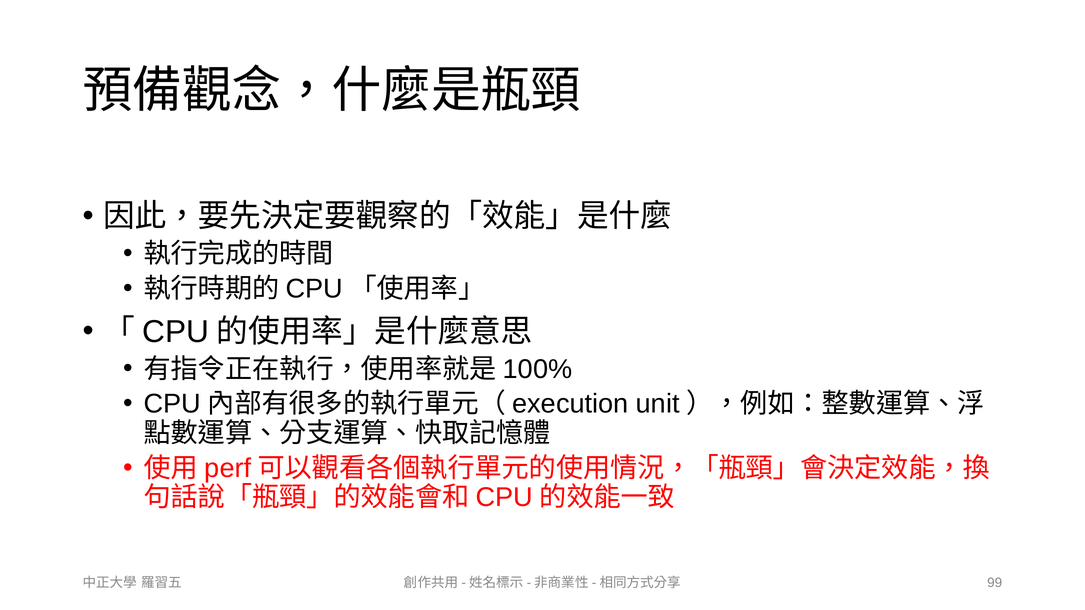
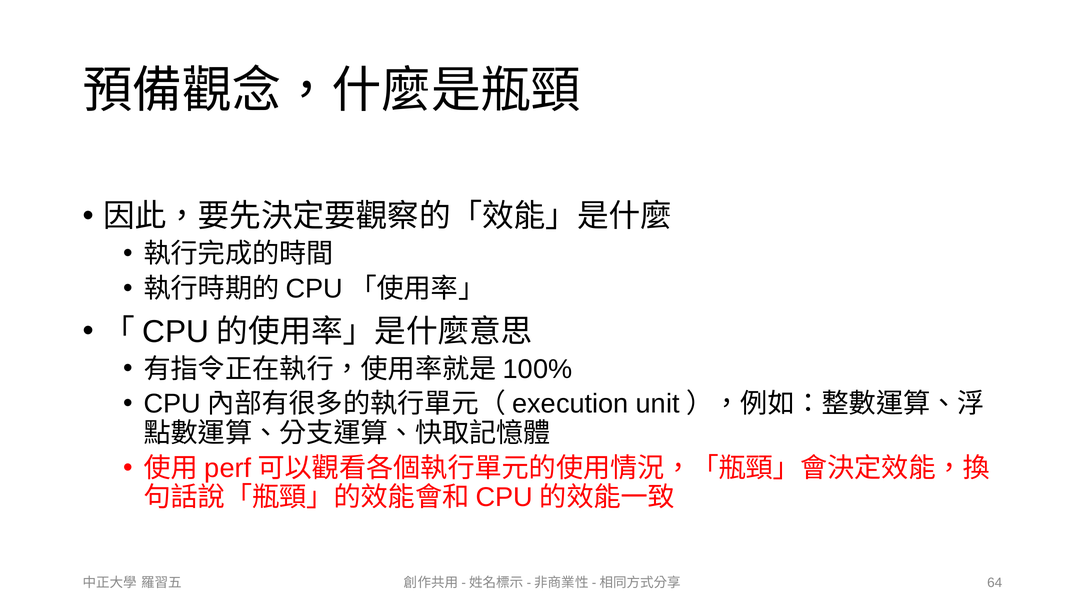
99: 99 -> 64
